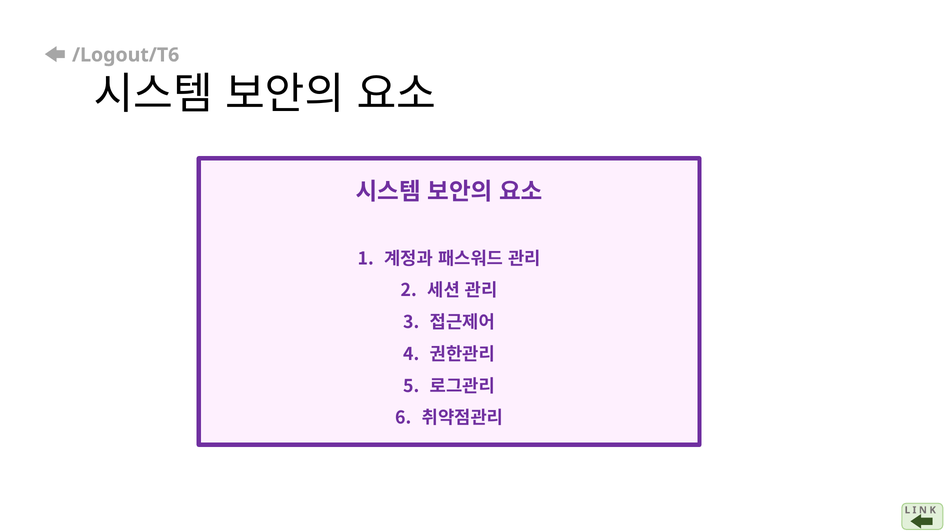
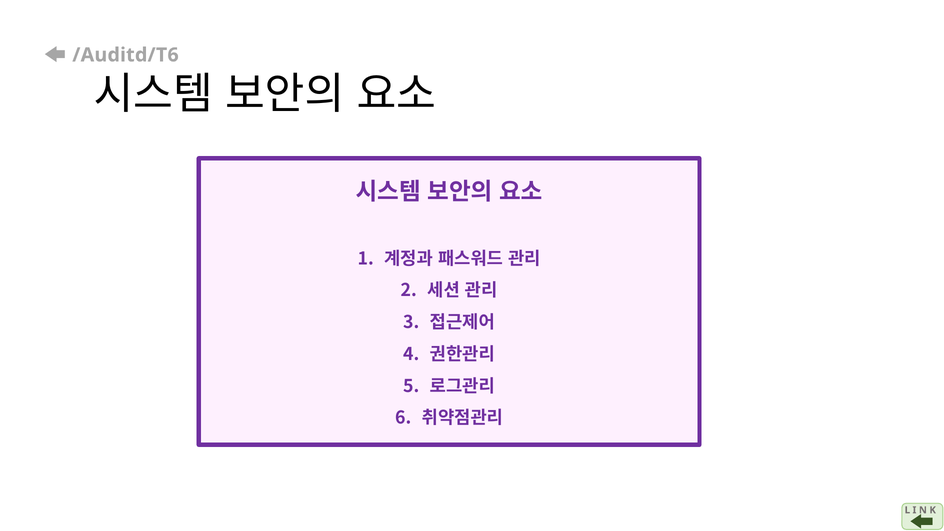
/Logout/T6: /Logout/T6 -> /Auditd/T6
